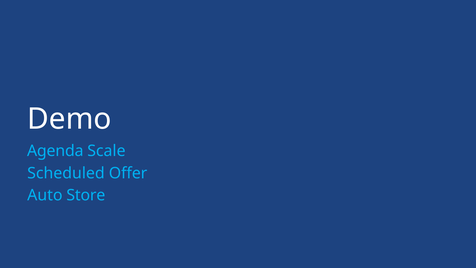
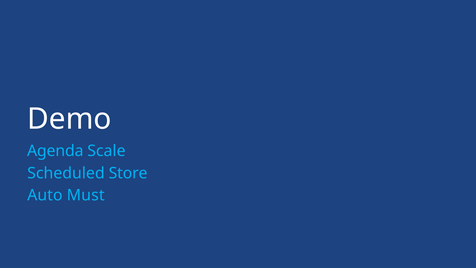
Offer: Offer -> Store
Store: Store -> Must
